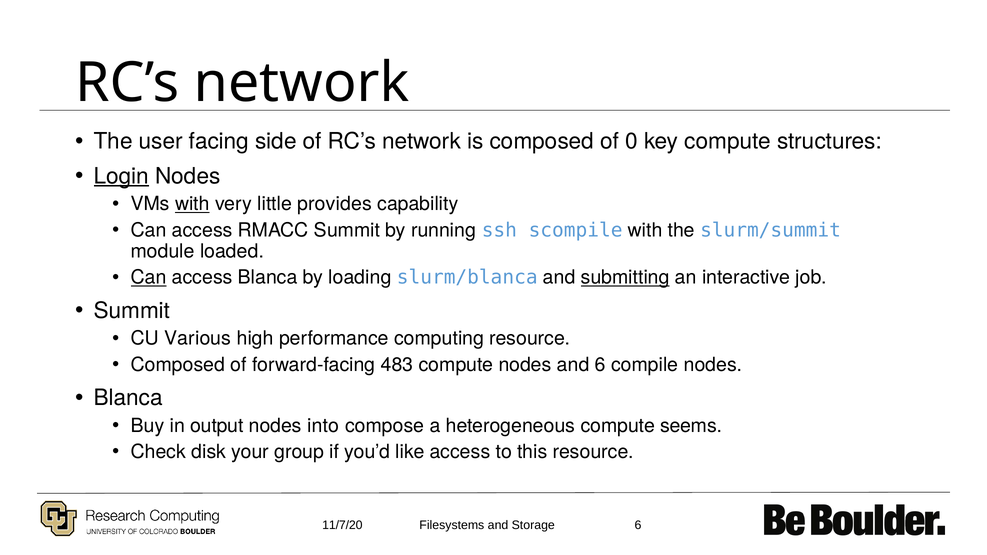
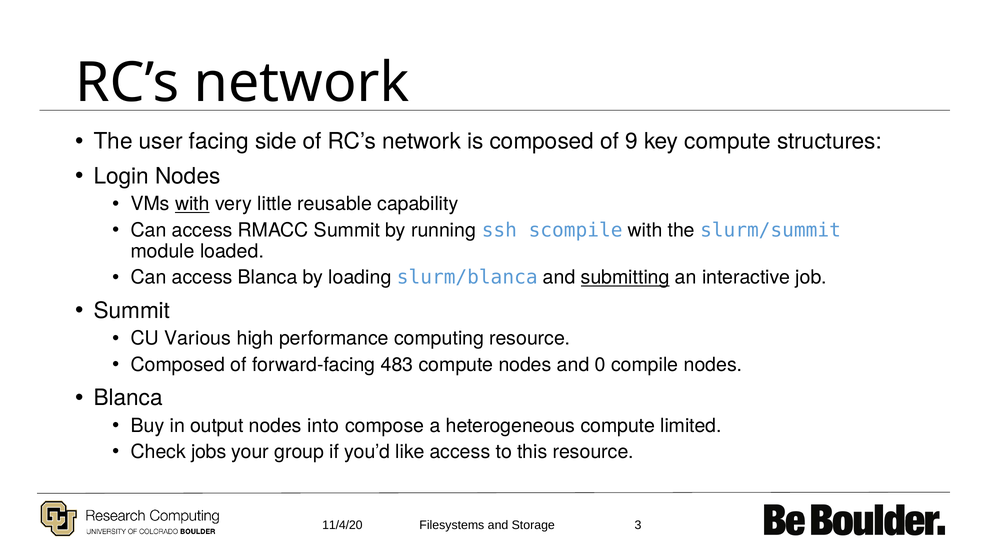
0: 0 -> 9
Login underline: present -> none
provides: provides -> reusable
Can at (149, 278) underline: present -> none
and 6: 6 -> 0
seems: seems -> limited
disk: disk -> jobs
11/7/20: 11/7/20 -> 11/4/20
Storage 6: 6 -> 3
